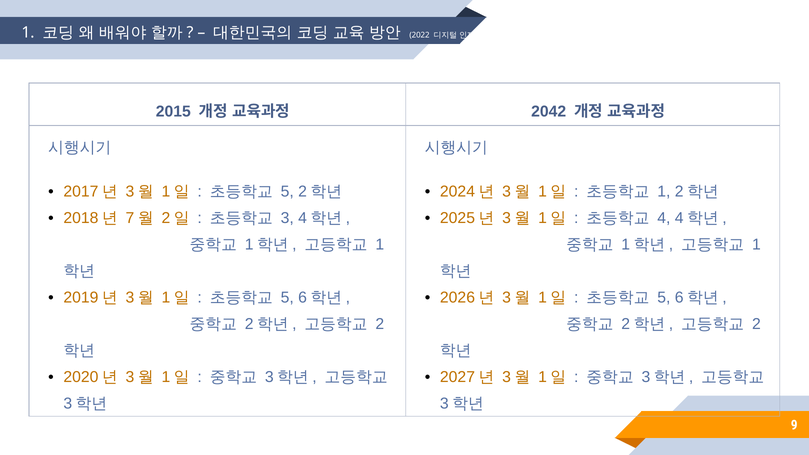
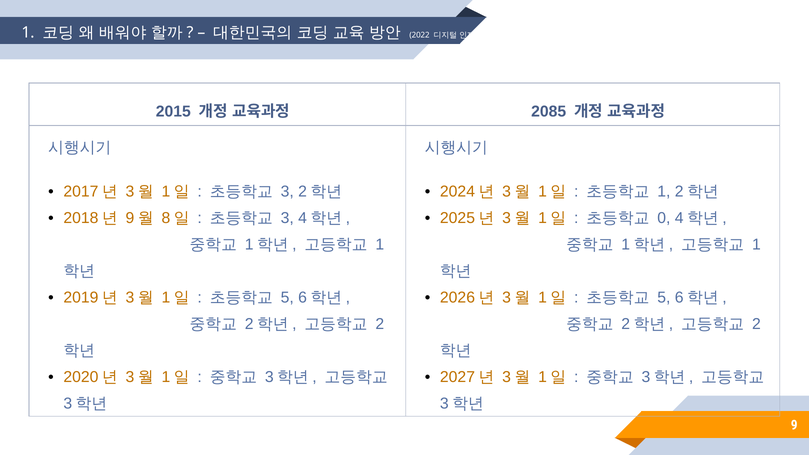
2042: 2042 -> 2085
5 at (287, 192): 5 -> 3
7 at (130, 218): 7 -> 9
2 at (166, 218): 2 -> 8
4: 4 -> 0
